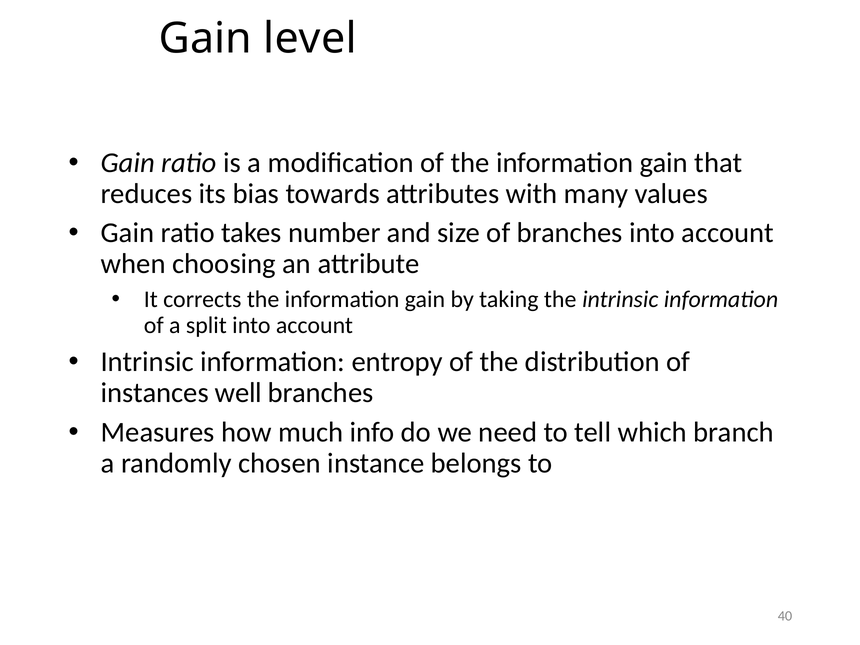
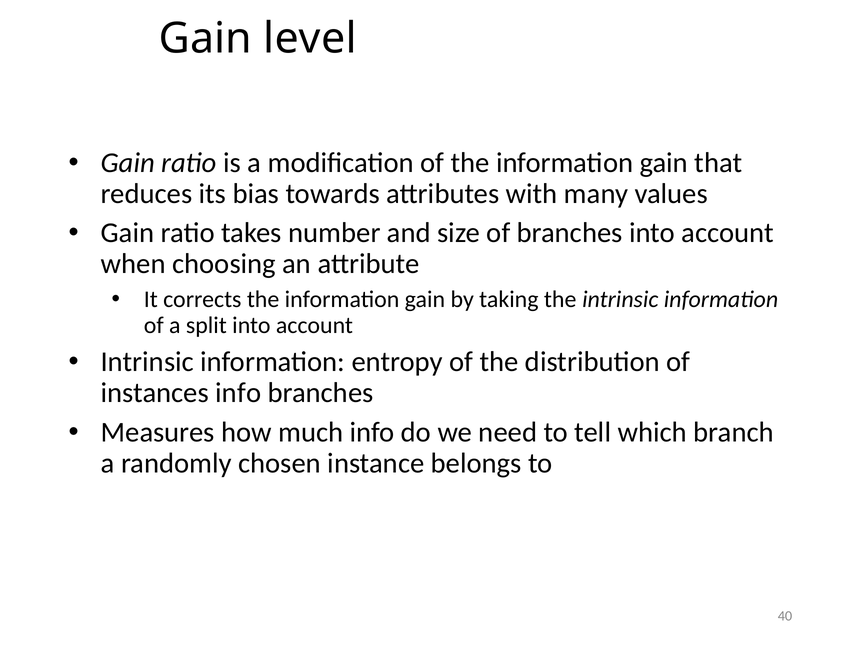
instances well: well -> info
